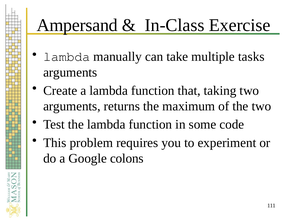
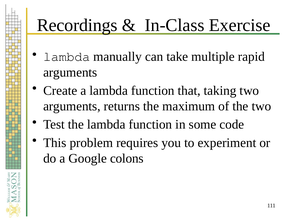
Ampersand: Ampersand -> Recordings
tasks: tasks -> rapid
